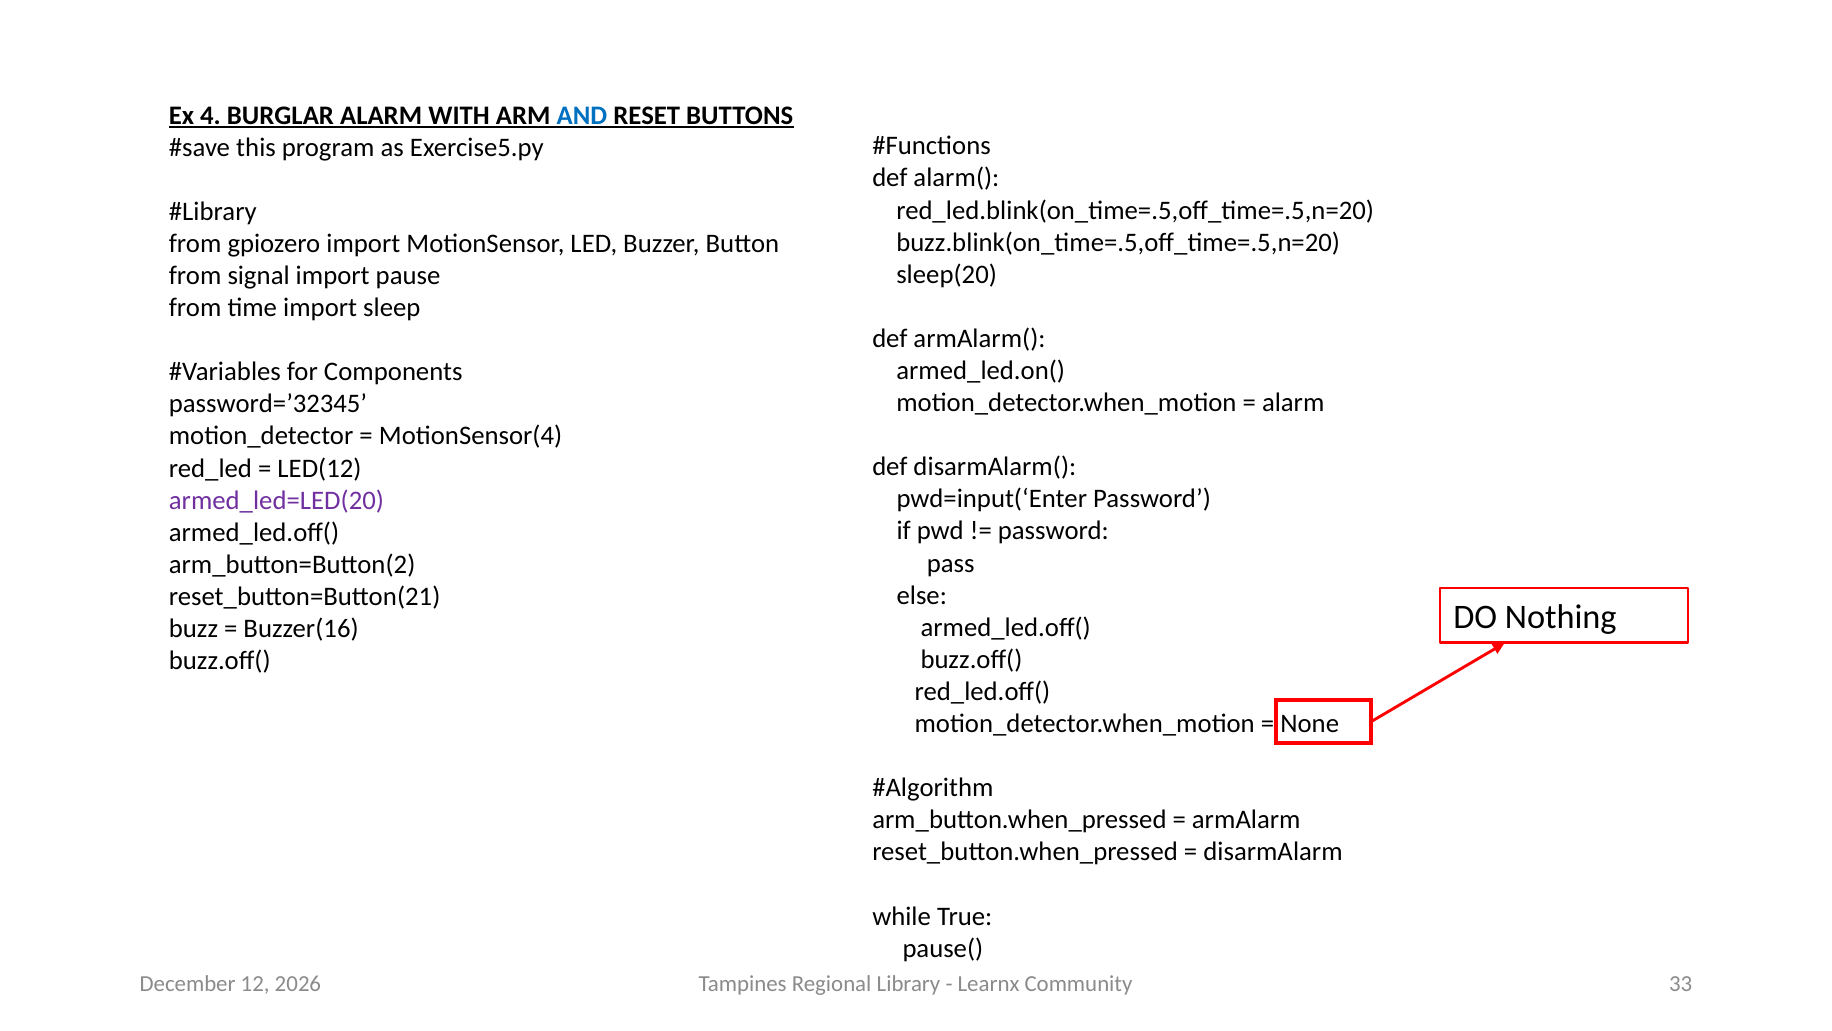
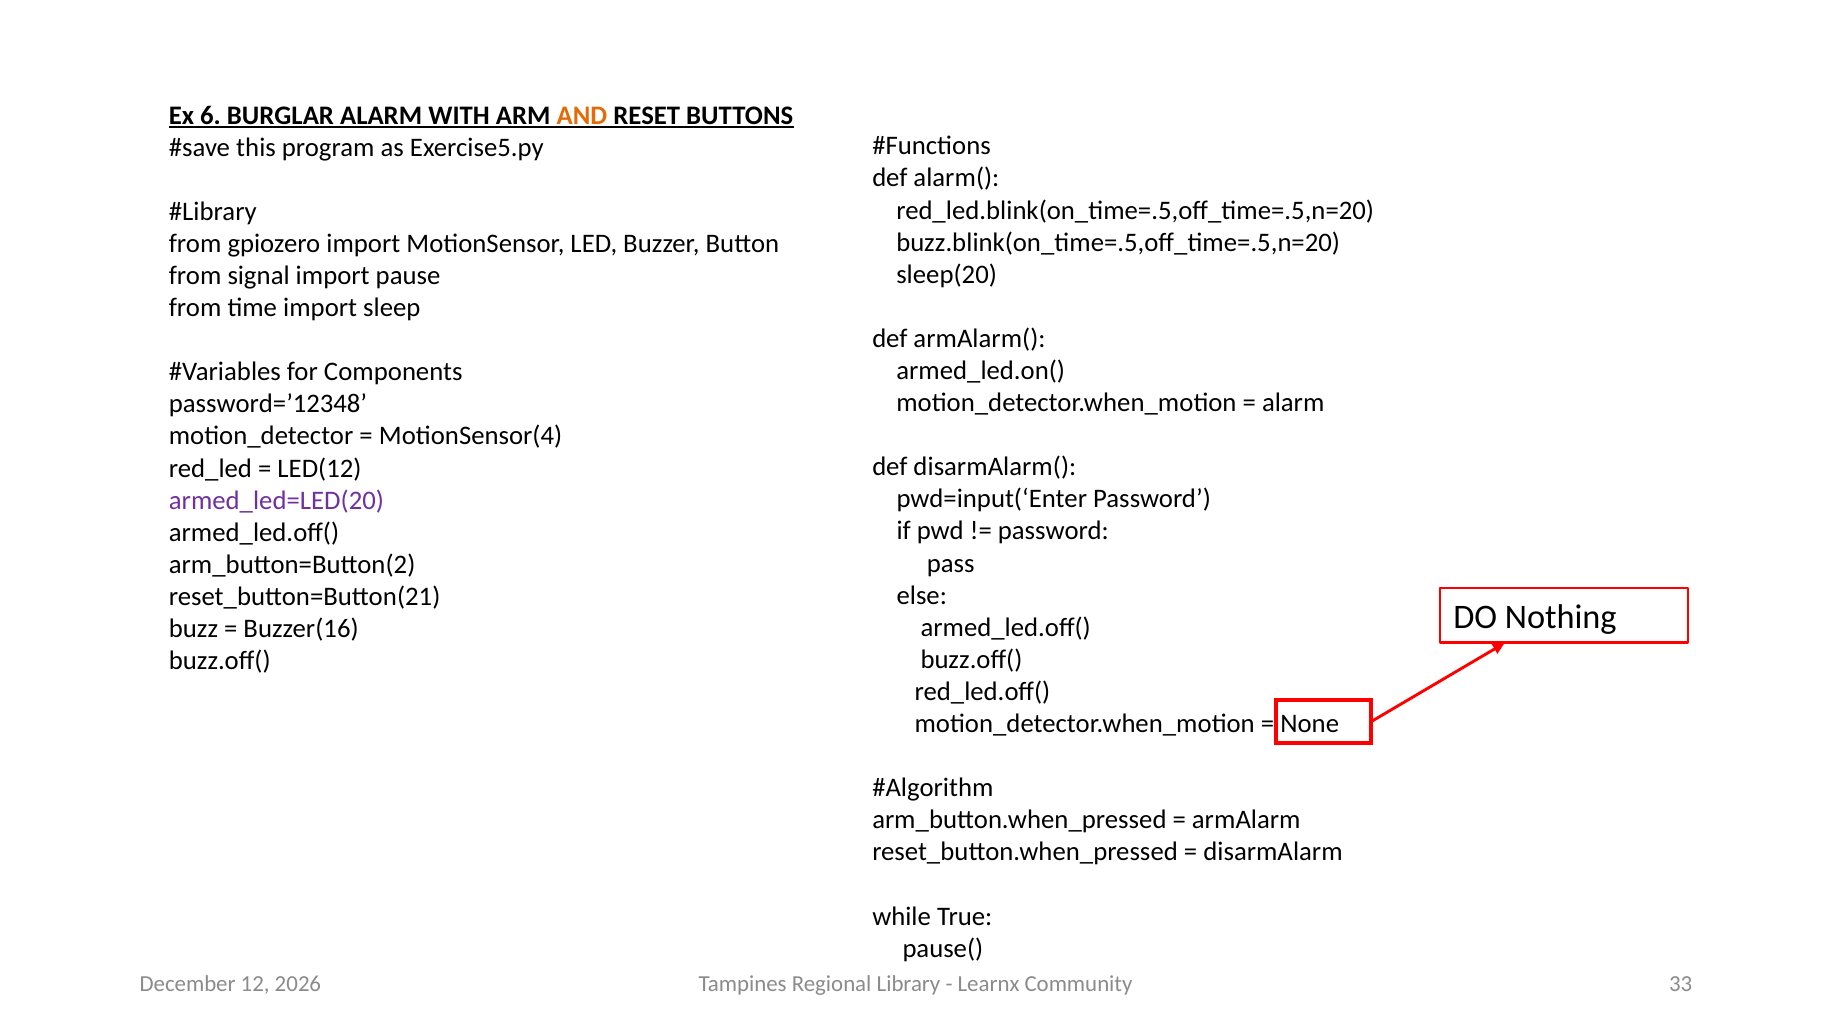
4: 4 -> 6
AND colour: blue -> orange
password=’32345: password=’32345 -> password=’12348
